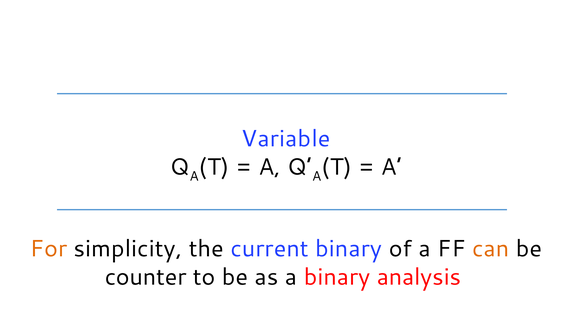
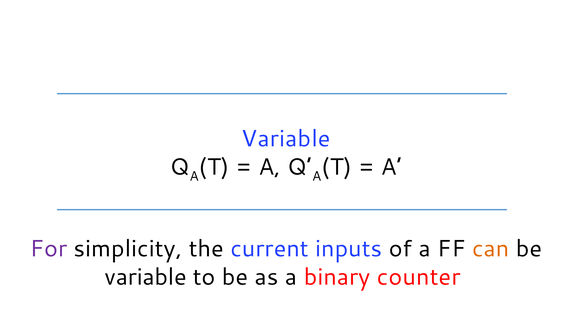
For colour: orange -> purple
current binary: binary -> inputs
counter at (146, 277): counter -> variable
analysis: analysis -> counter
